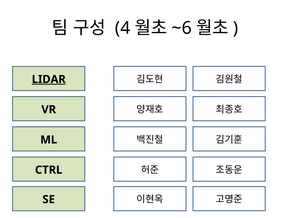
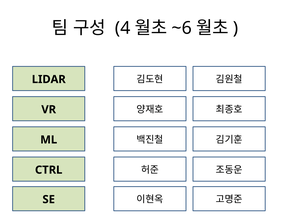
LIDAR underline: present -> none
